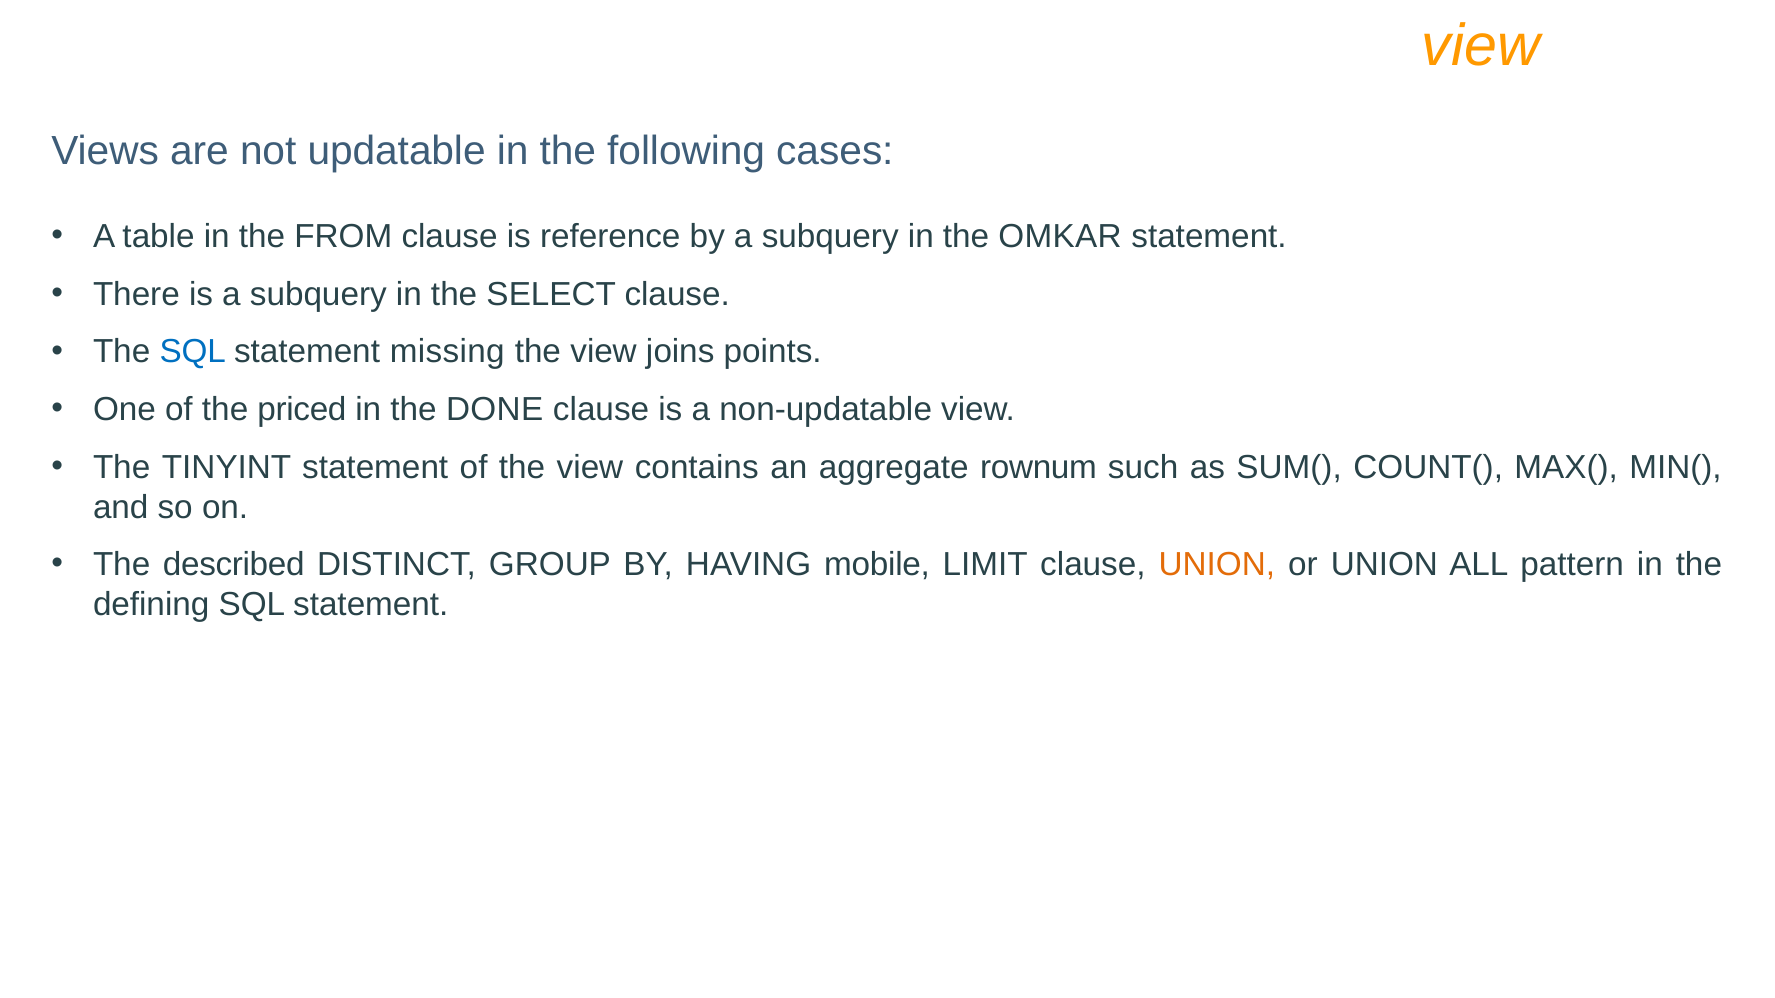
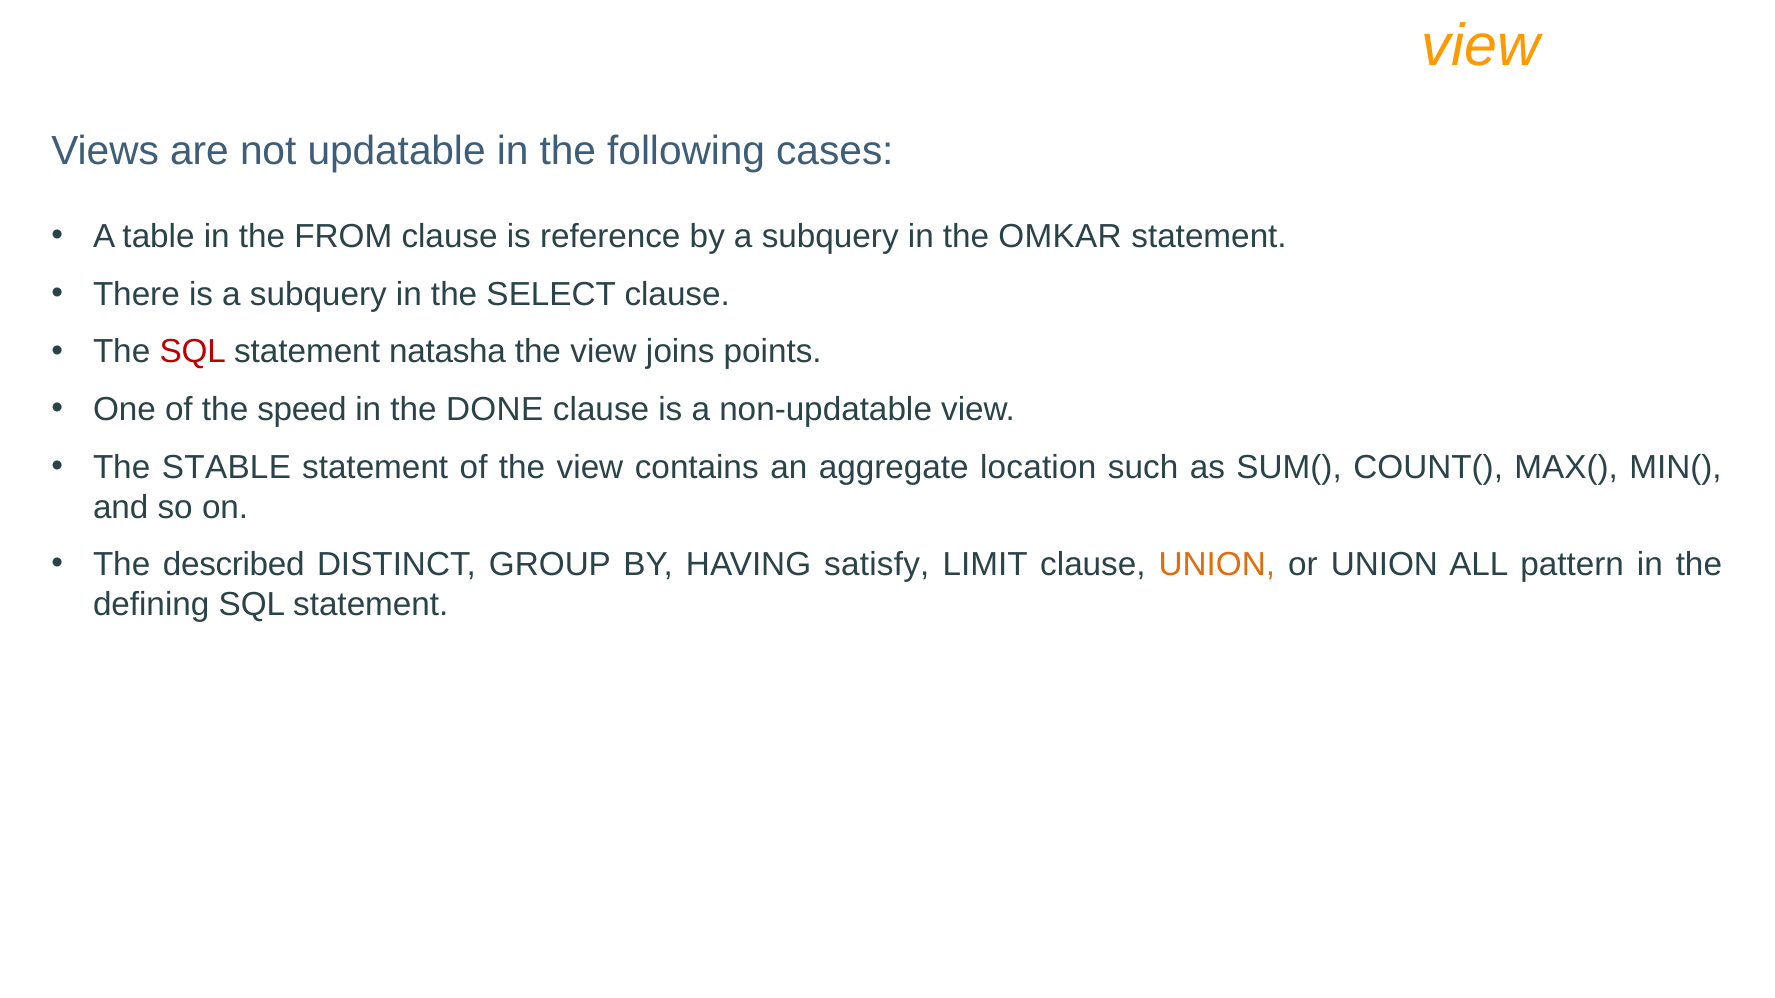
SQL at (193, 352) colour: blue -> red
missing: missing -> natasha
priced: priced -> speed
TINYINT: TINYINT -> STABLE
rownum: rownum -> location
mobile: mobile -> satisfy
